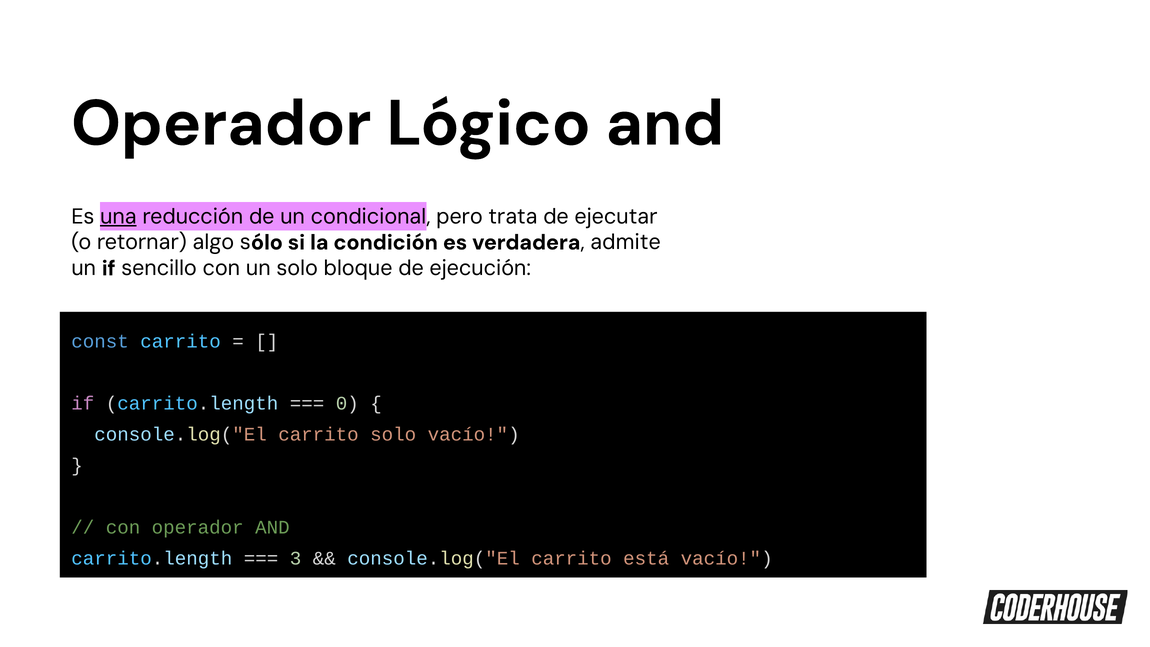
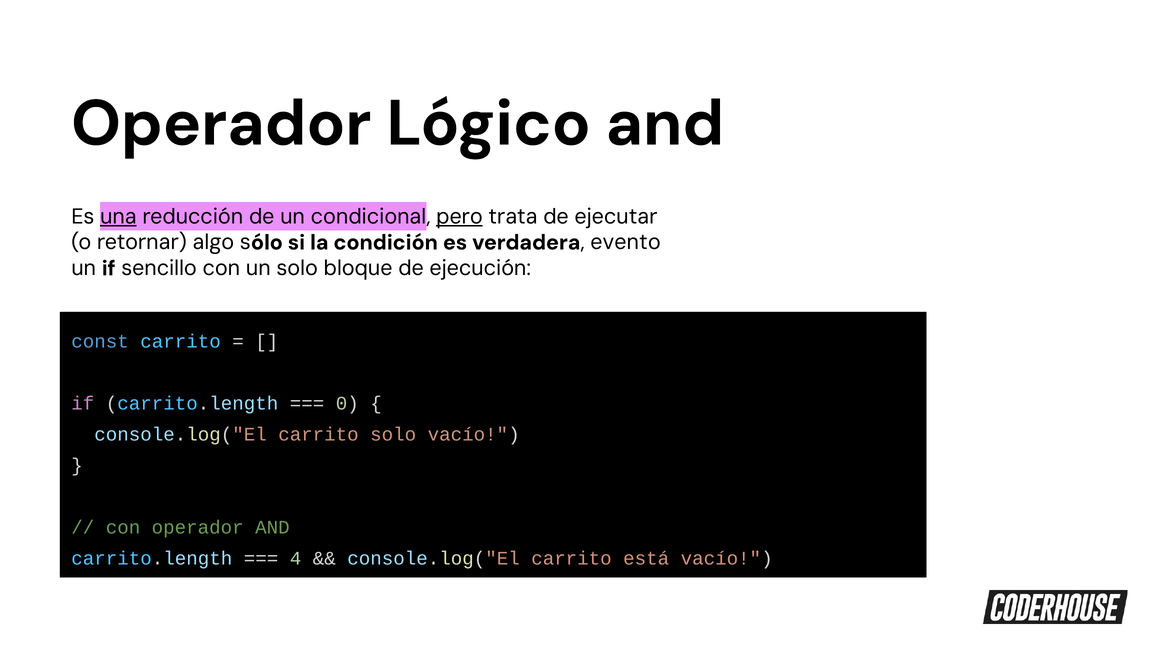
pero underline: none -> present
admite: admite -> evento
3: 3 -> 4
